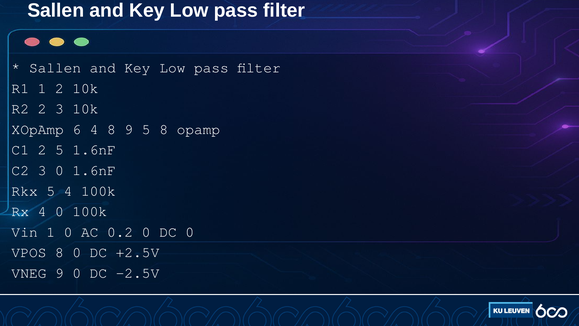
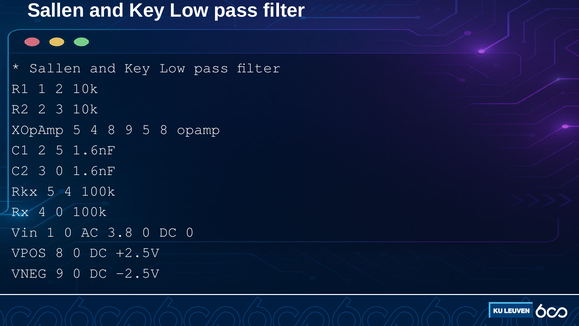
XOpAmp 6: 6 -> 5
0.2: 0.2 -> 3.8
